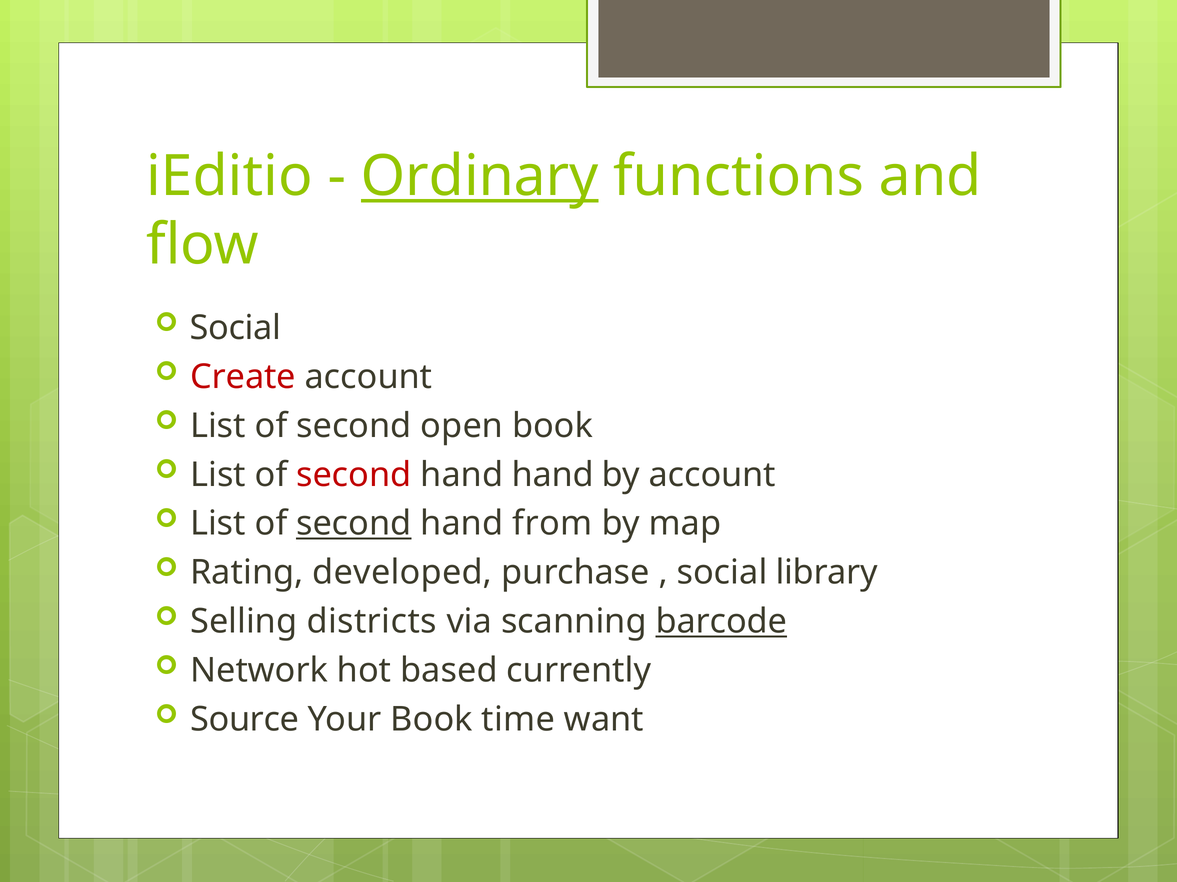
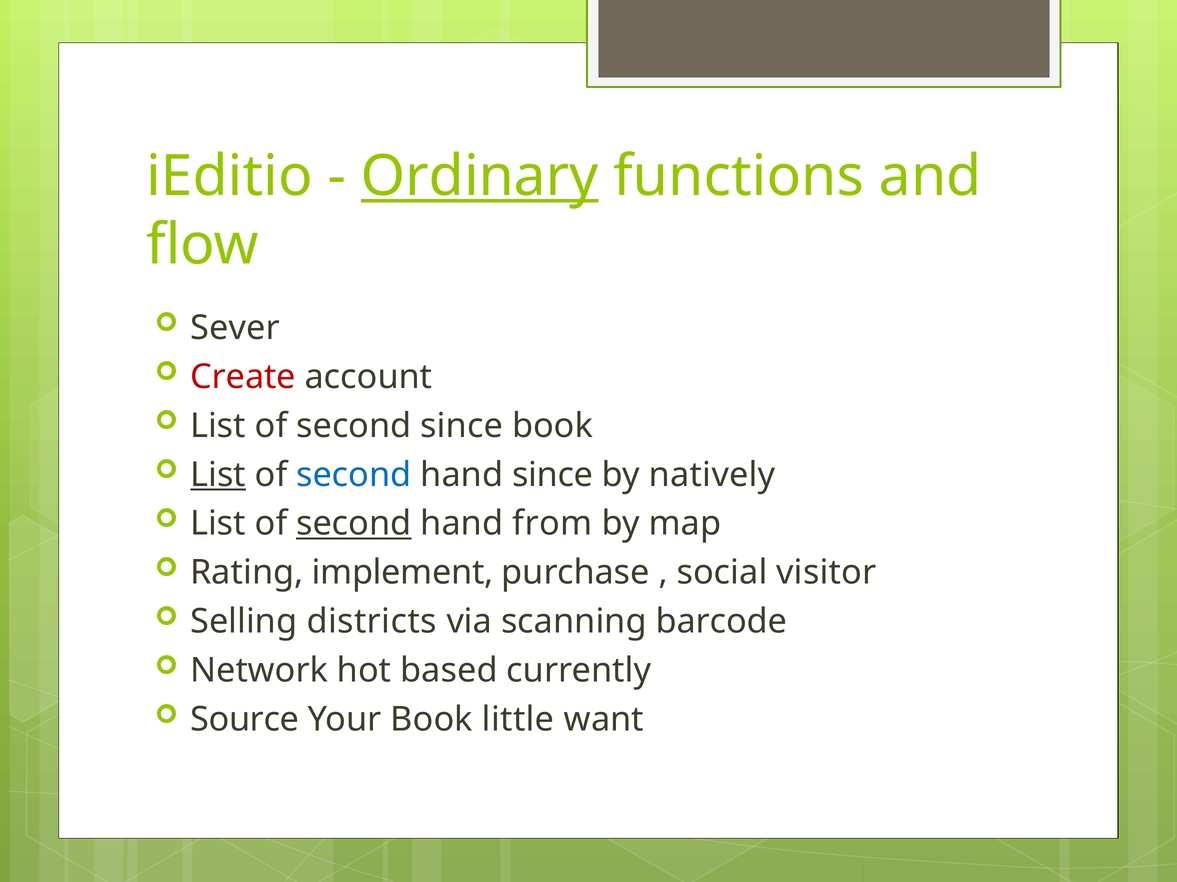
Social at (235, 328): Social -> Sever
second open: open -> since
List at (218, 475) underline: none -> present
second at (354, 475) colour: red -> blue
hand hand: hand -> since
by account: account -> natively
developed: developed -> implement
library: library -> visitor
barcode underline: present -> none
time: time -> little
